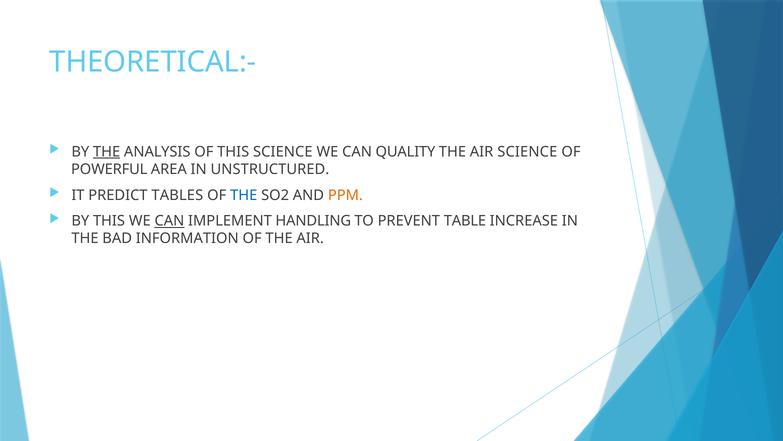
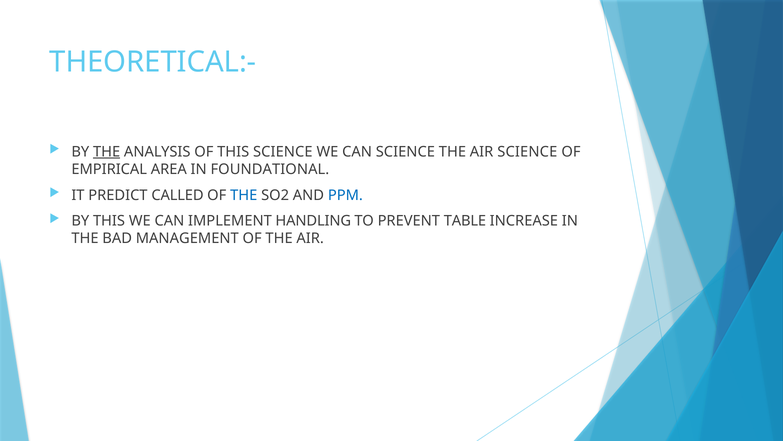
CAN QUALITY: QUALITY -> SCIENCE
POWERFUL: POWERFUL -> EMPIRICAL
UNSTRUCTURED: UNSTRUCTURED -> FOUNDATIONAL
TABLES: TABLES -> CALLED
PPM colour: orange -> blue
CAN at (169, 221) underline: present -> none
INFORMATION: INFORMATION -> MANAGEMENT
